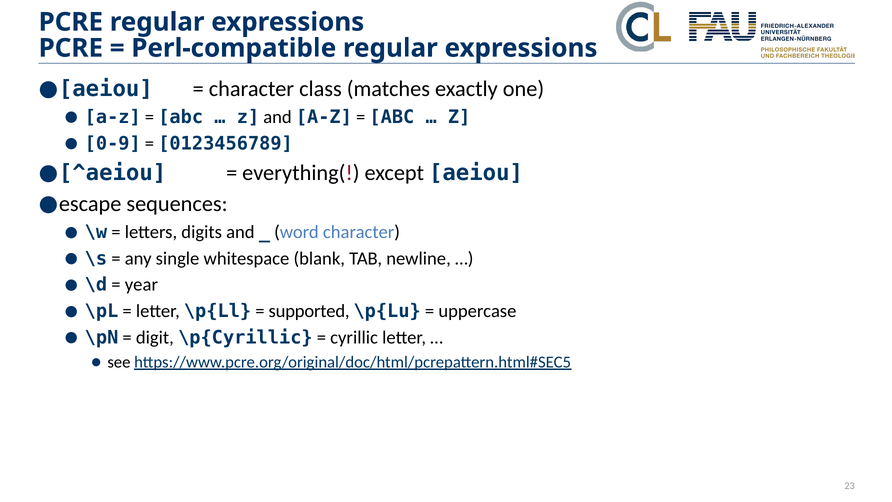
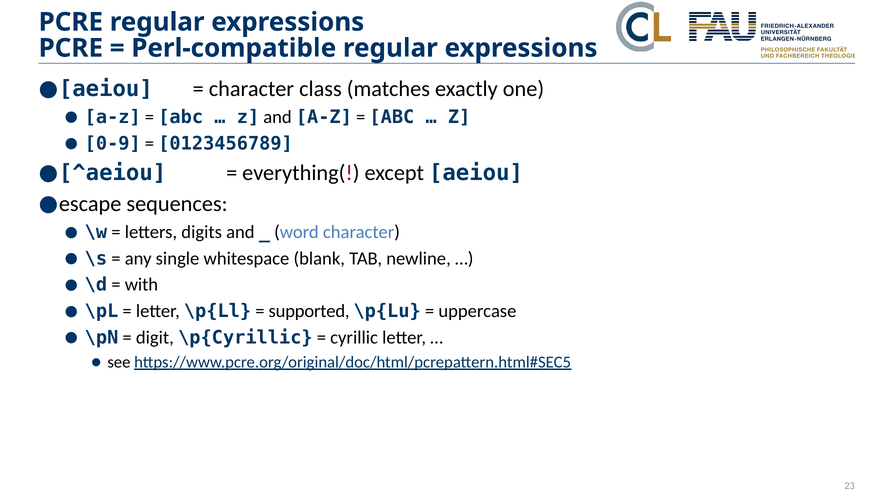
year: year -> with
